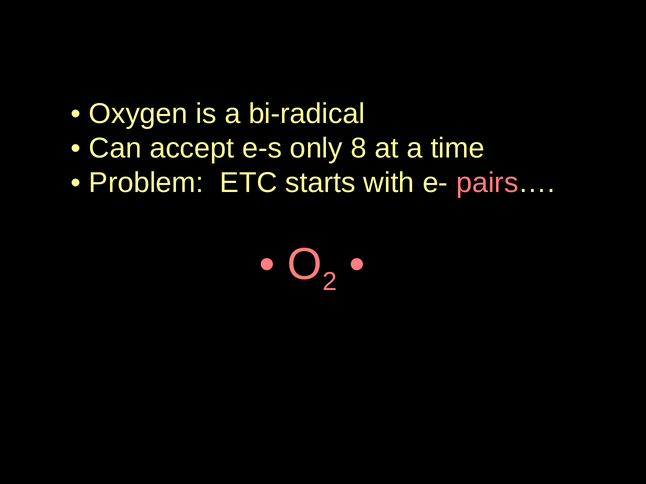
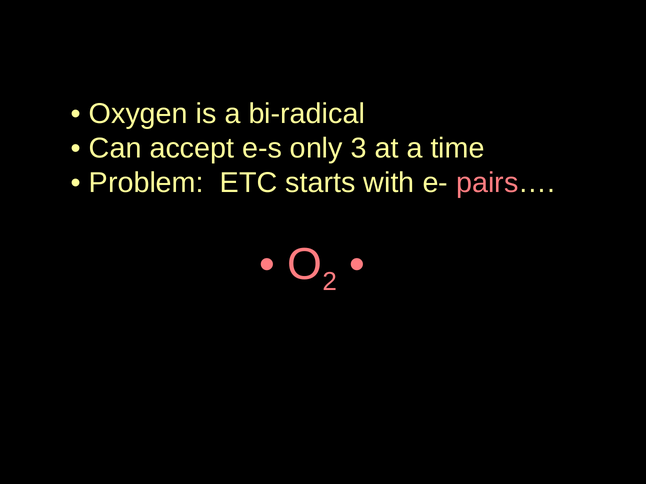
8: 8 -> 3
